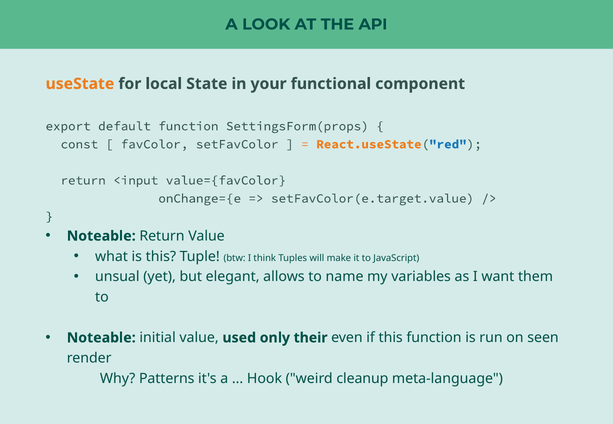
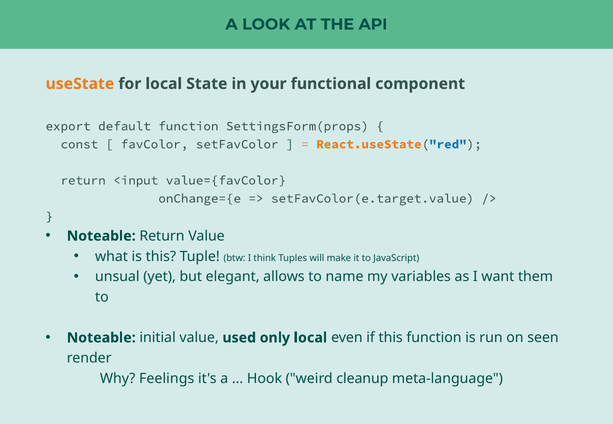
only their: their -> local
Patterns: Patterns -> Feelings
